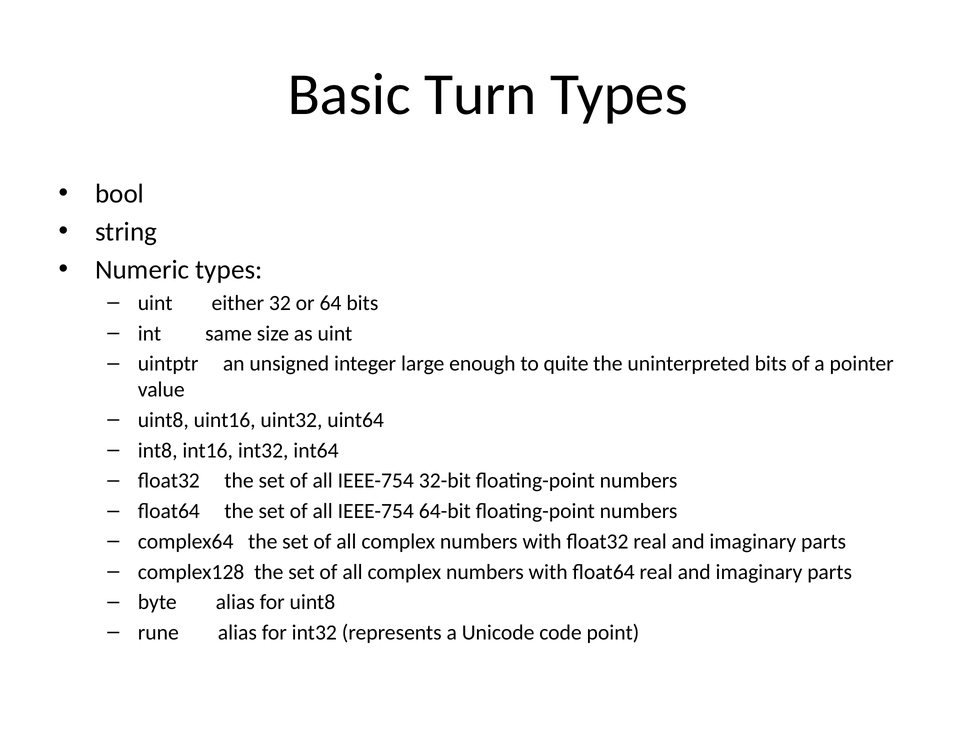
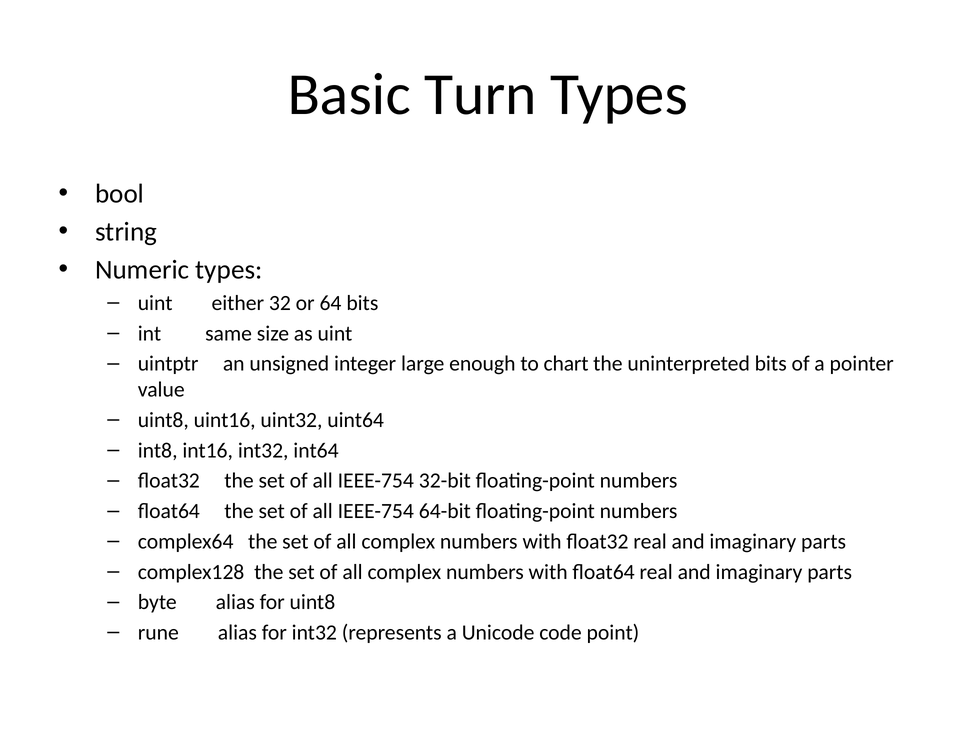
quite: quite -> chart
